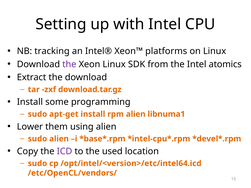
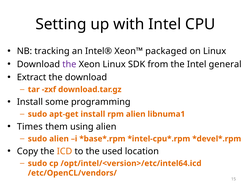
platforms: platforms -> packaged
atomics: atomics -> general
Lower: Lower -> Times
ICD colour: purple -> orange
